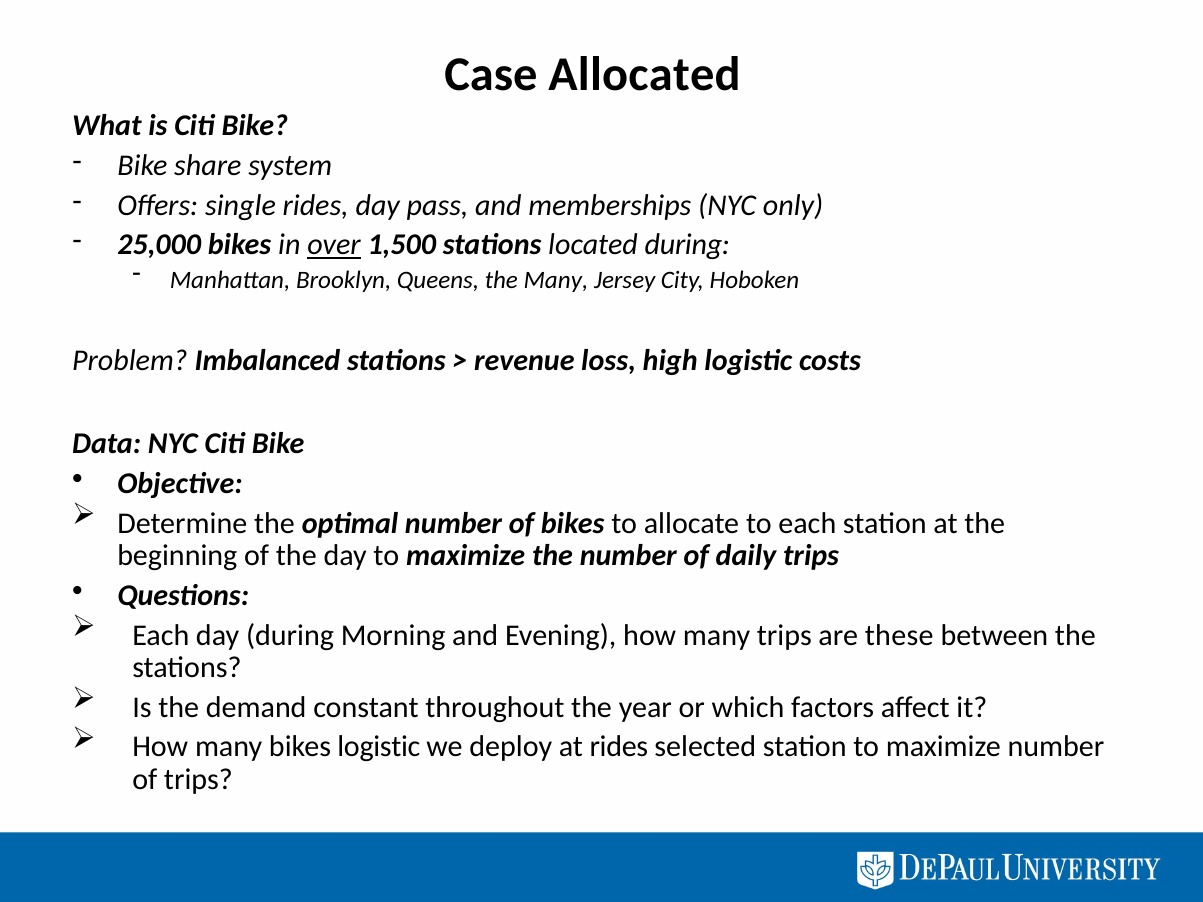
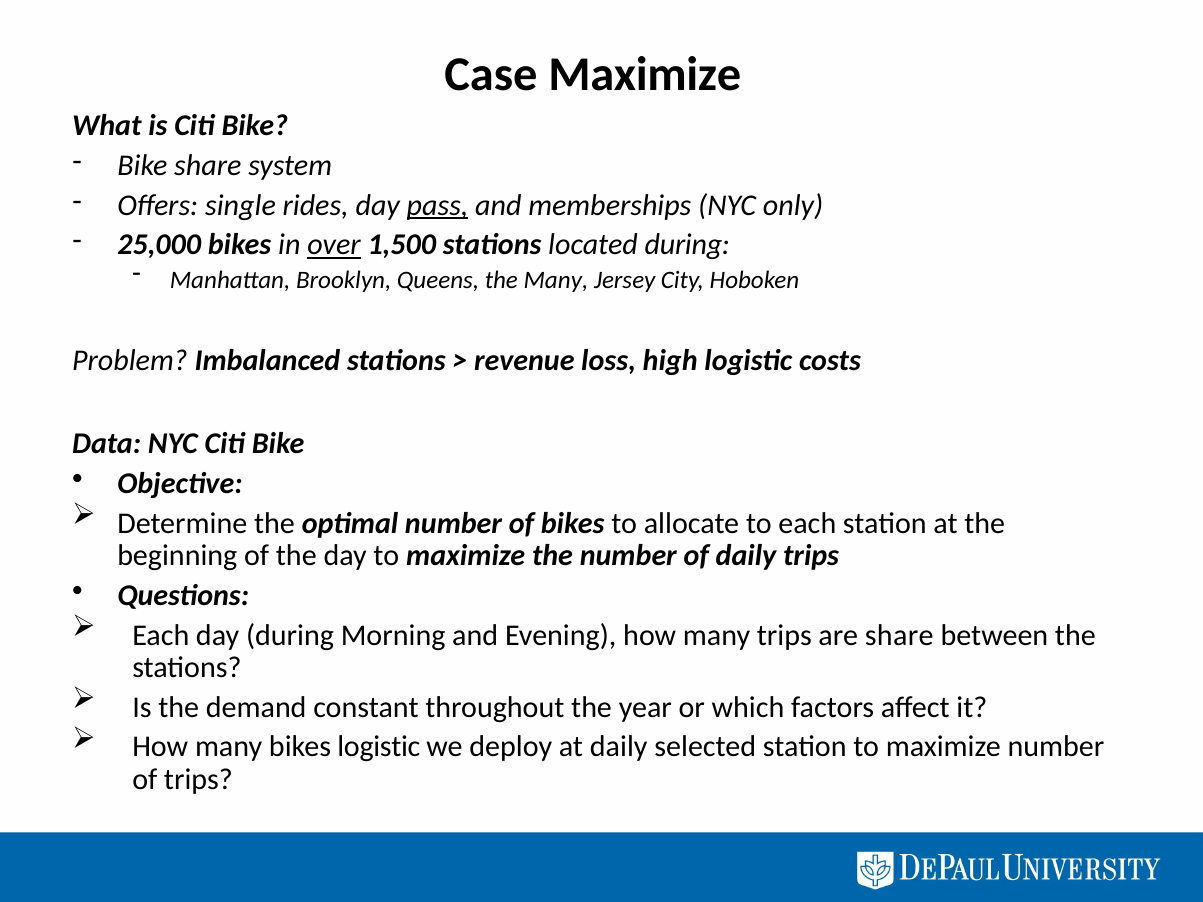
Case Allocated: Allocated -> Maximize
pass underline: none -> present
are these: these -> share
at rides: rides -> daily
